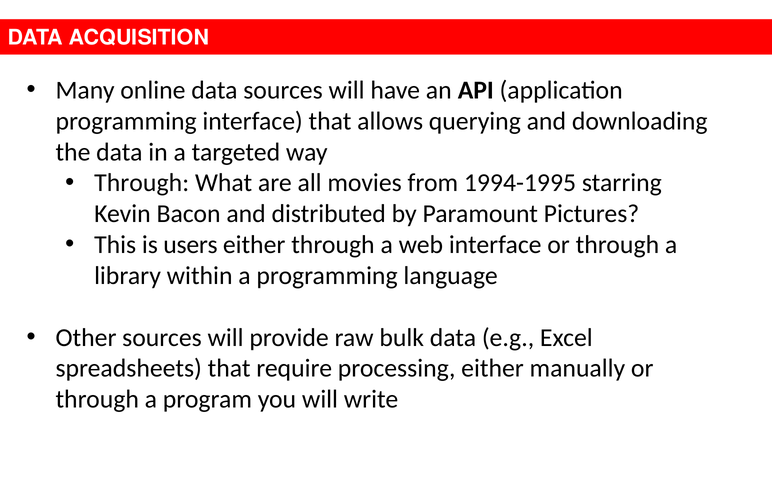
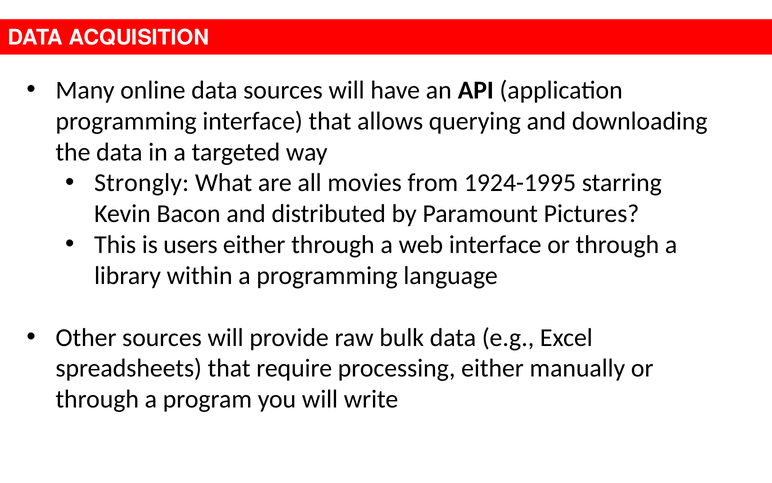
Through at (142, 183): Through -> Strongly
1994-1995: 1994-1995 -> 1924-1995
